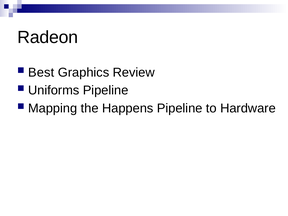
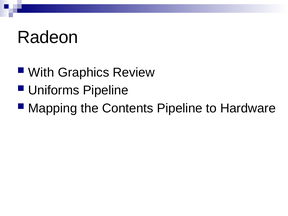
Best: Best -> With
Happens: Happens -> Contents
